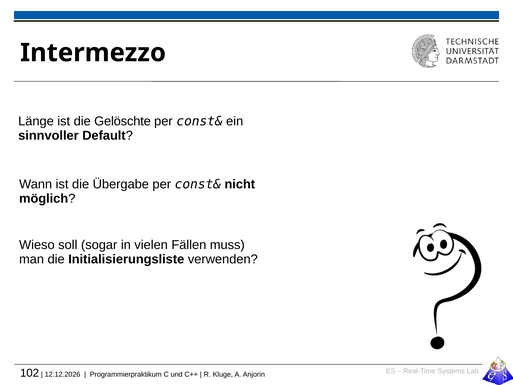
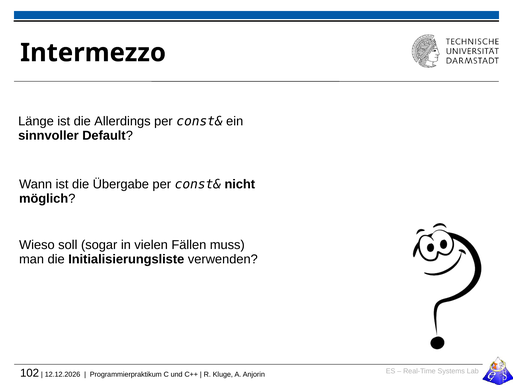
Gelöschte: Gelöschte -> Allerdings
